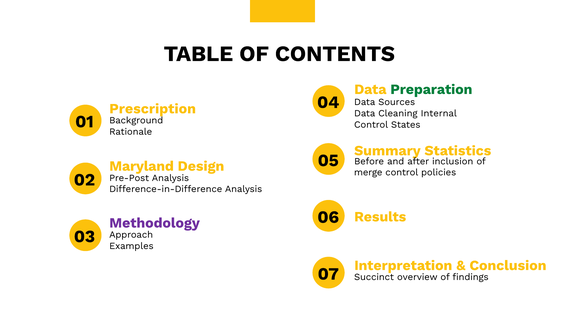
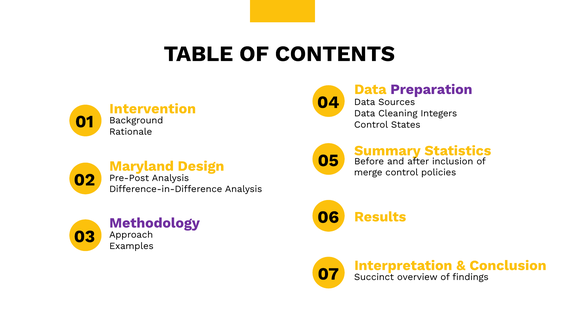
Preparation colour: green -> purple
Prescription: Prescription -> Intervention
Internal: Internal -> Integers
